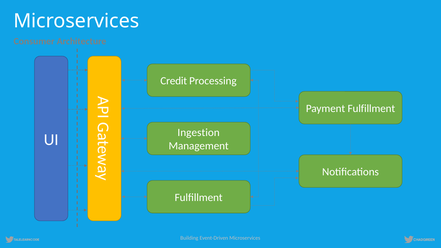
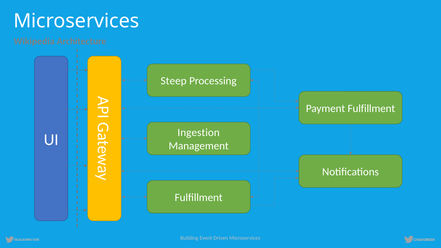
Consumer: Consumer -> Wikipedia
Credit: Credit -> Steep
